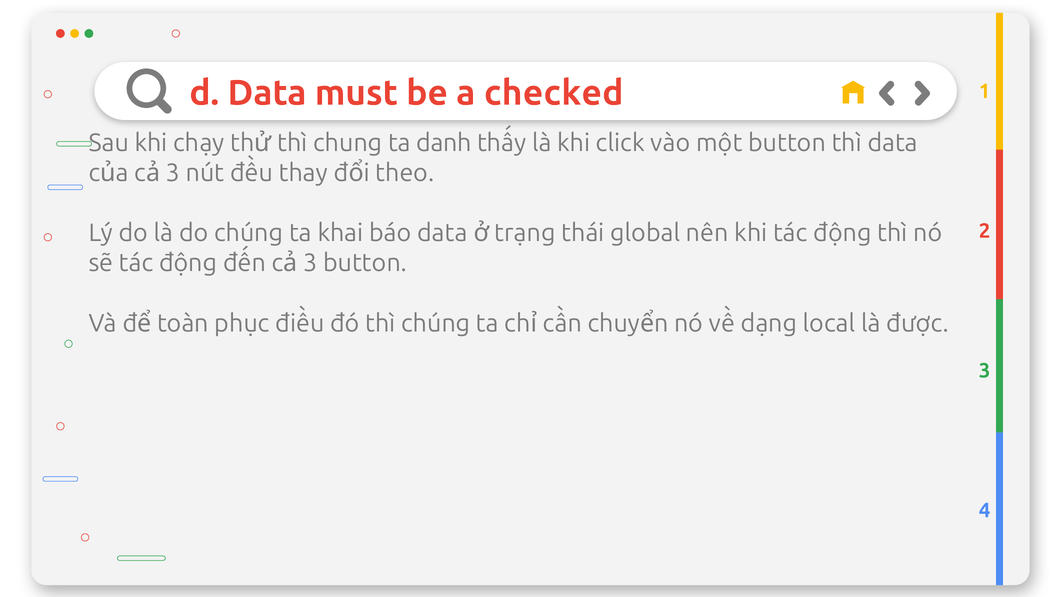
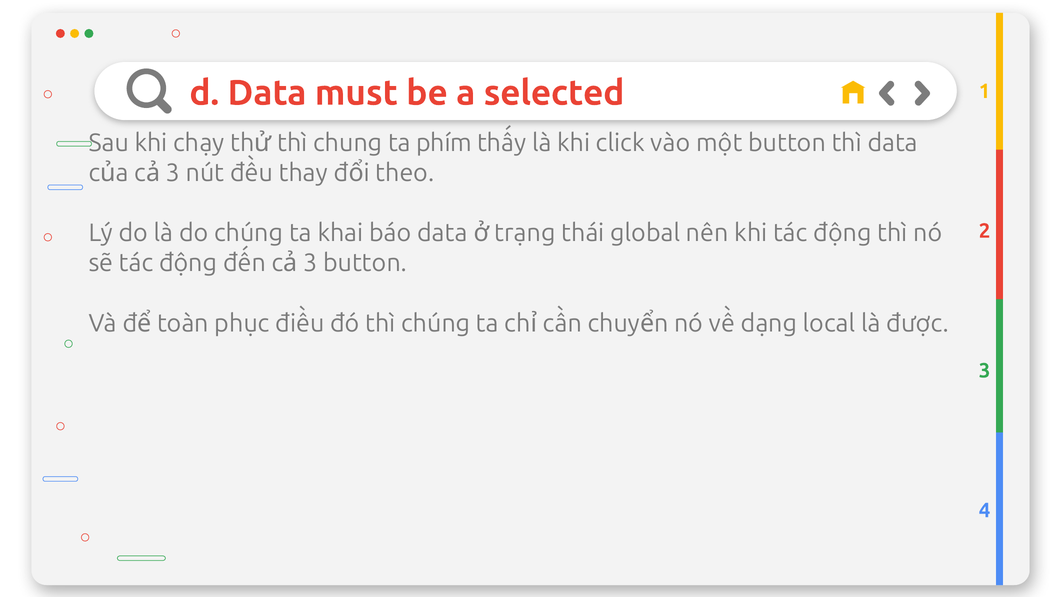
checked: checked -> selected
danh: danh -> phím
